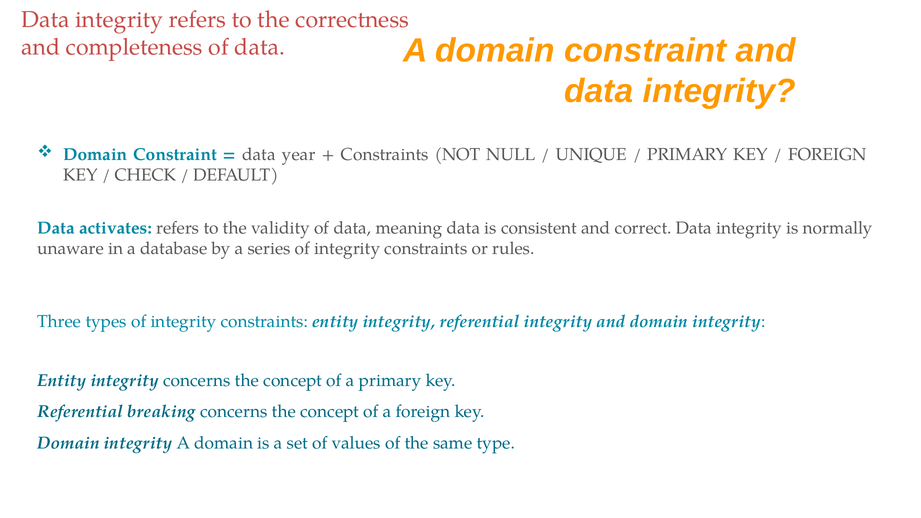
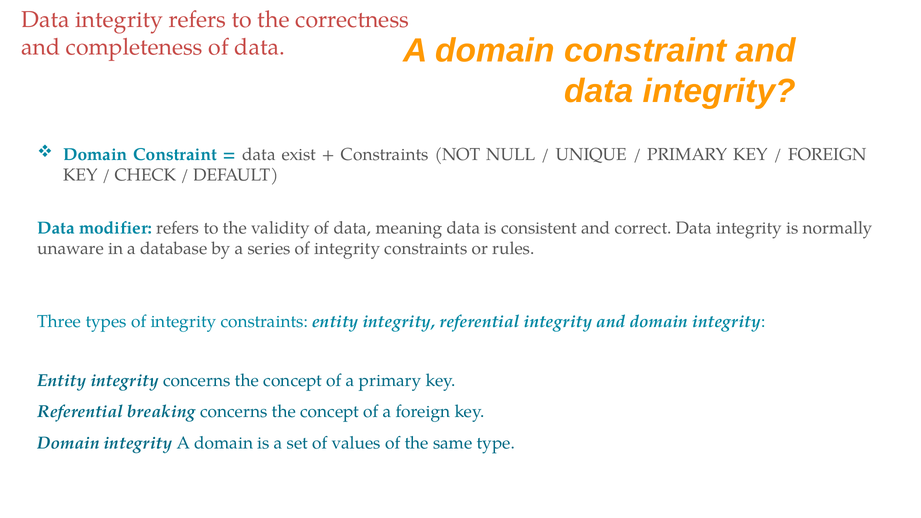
year: year -> exist
activates: activates -> modifier
